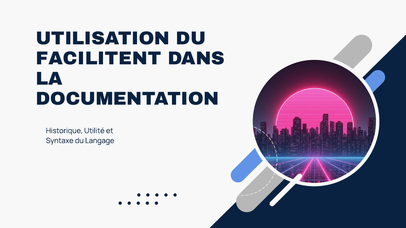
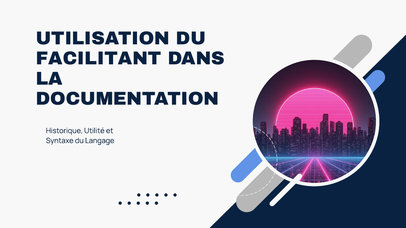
FACILITENT: FACILITENT -> FACILITANT
